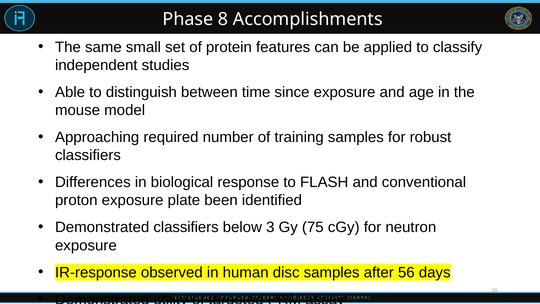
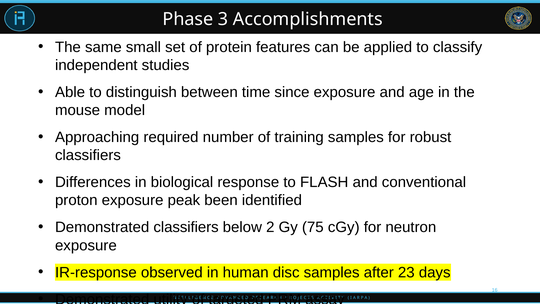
8: 8 -> 3
plate: plate -> peak
3: 3 -> 2
56: 56 -> 23
